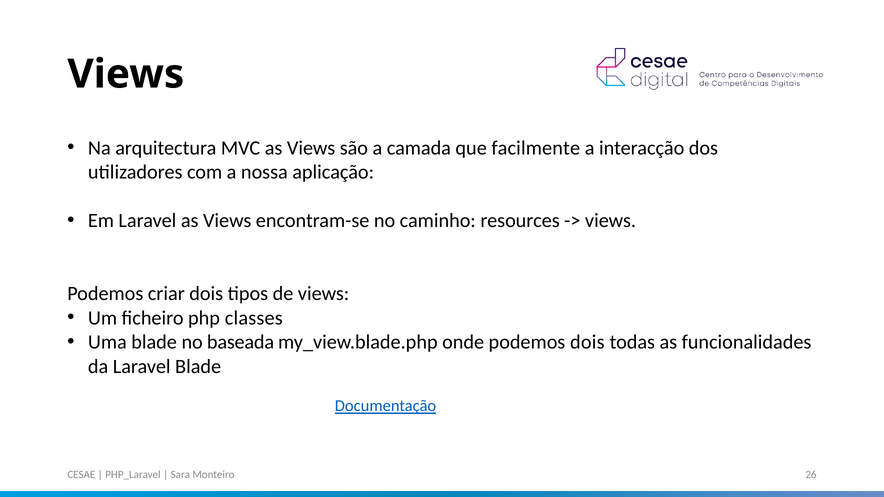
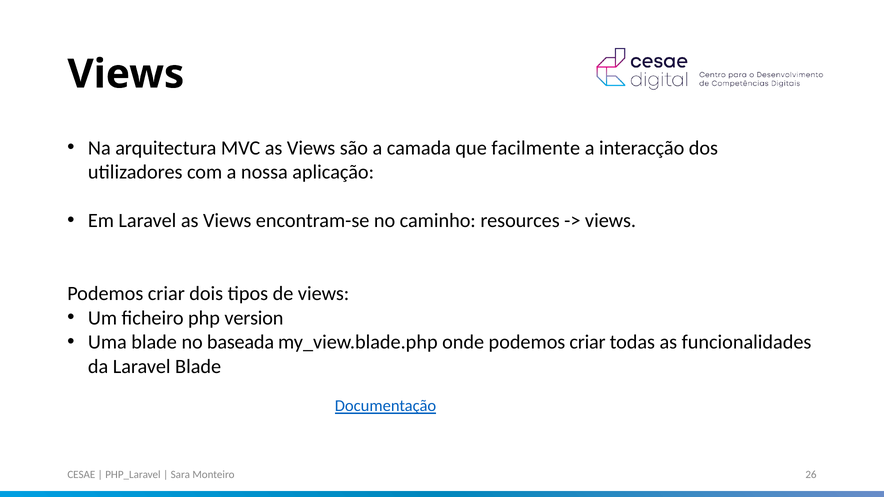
classes: classes -> version
onde podemos dois: dois -> criar
